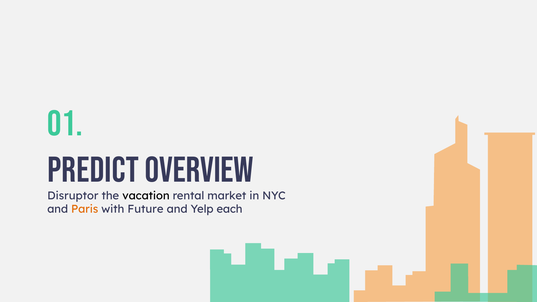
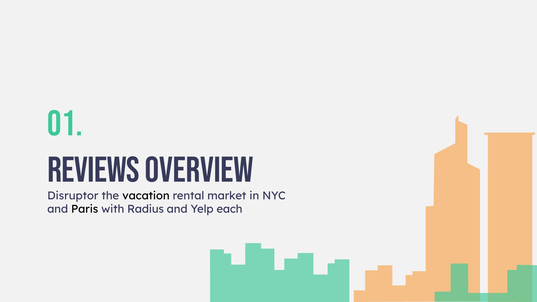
predict: predict -> reviews
Paris colour: orange -> black
Future: Future -> Radius
